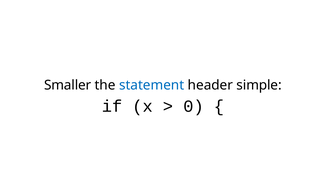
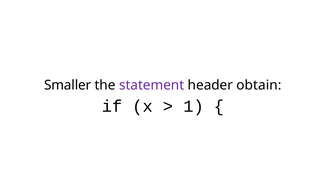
statement colour: blue -> purple
simple: simple -> obtain
0: 0 -> 1
